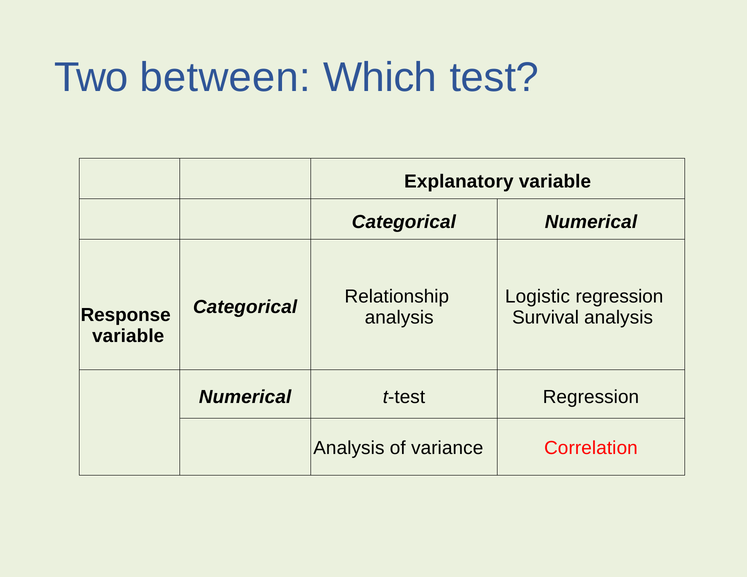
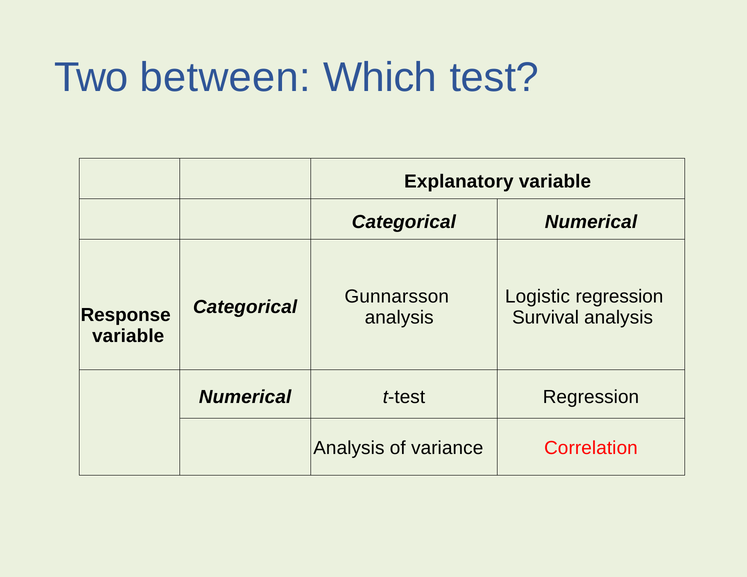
Relationship: Relationship -> Gunnarsson
